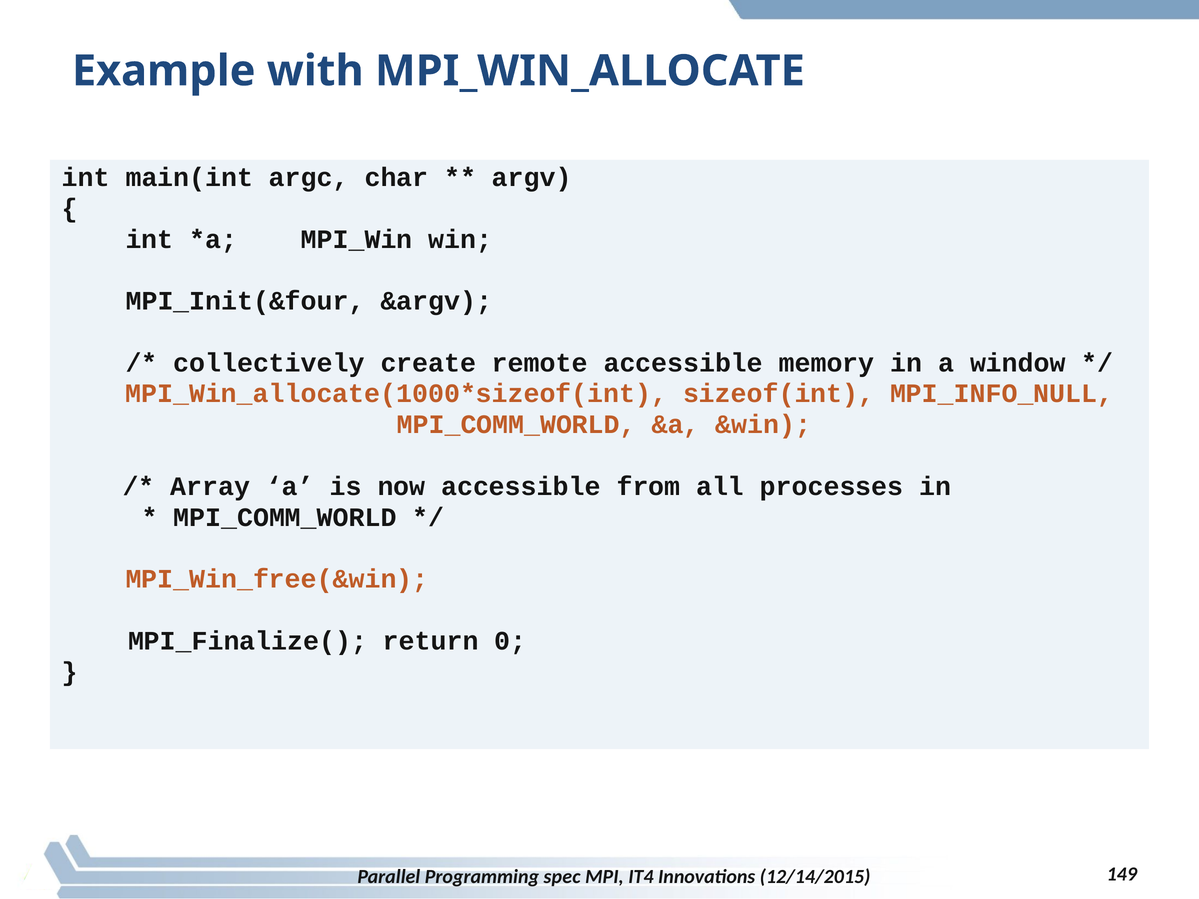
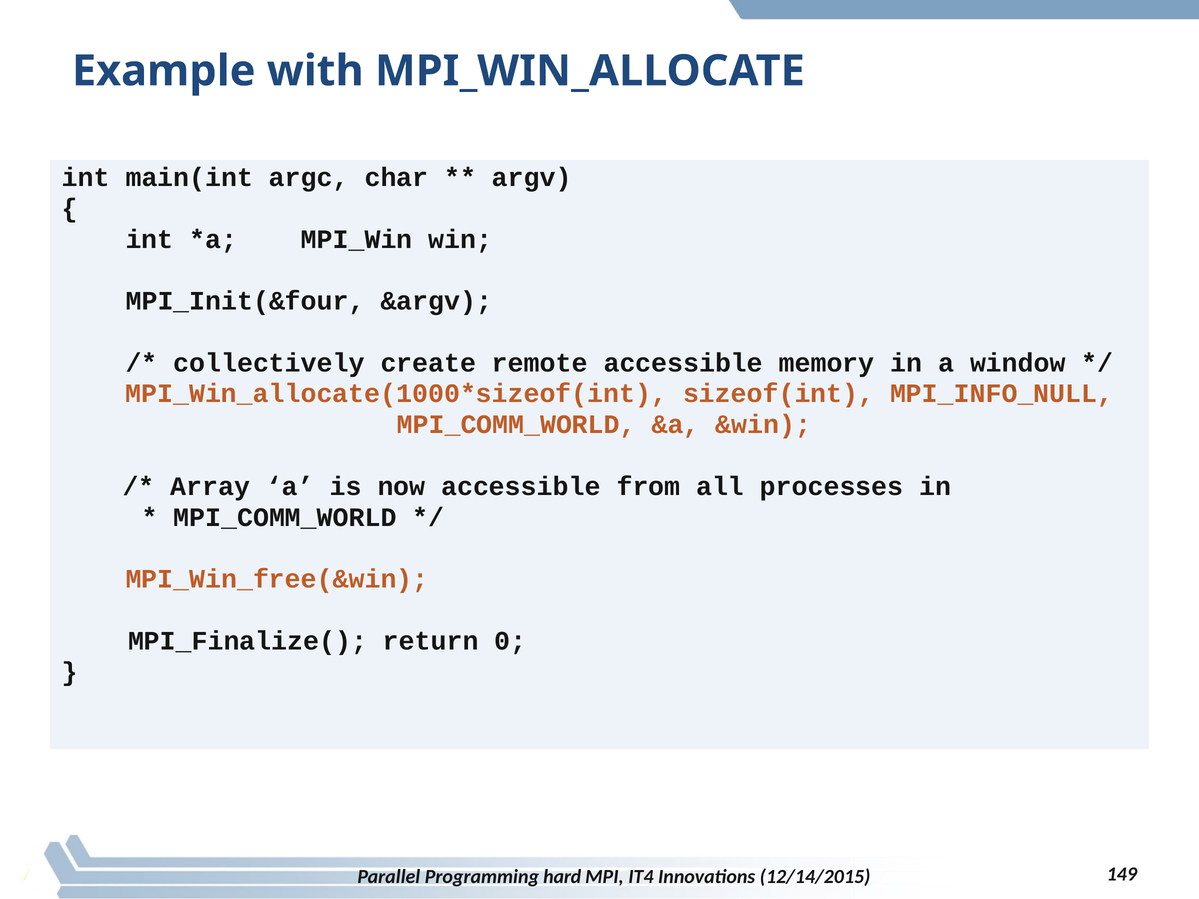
spec: spec -> hard
